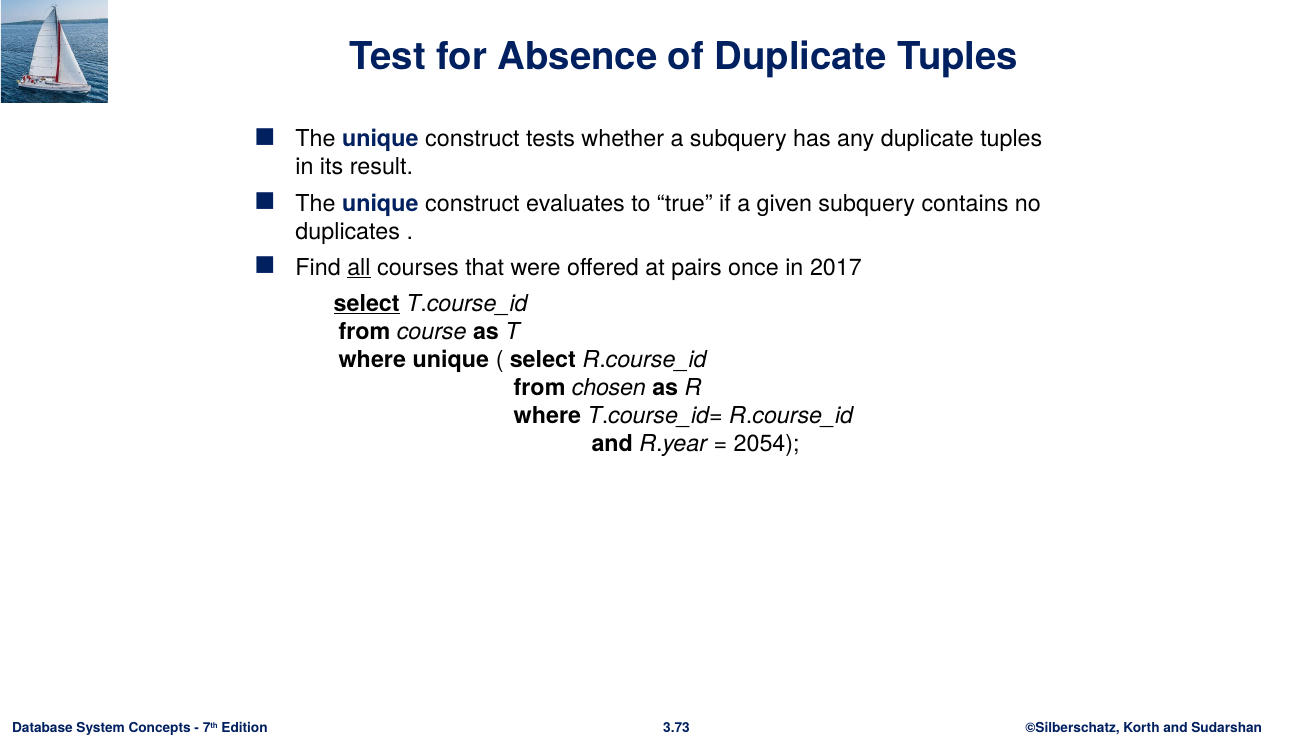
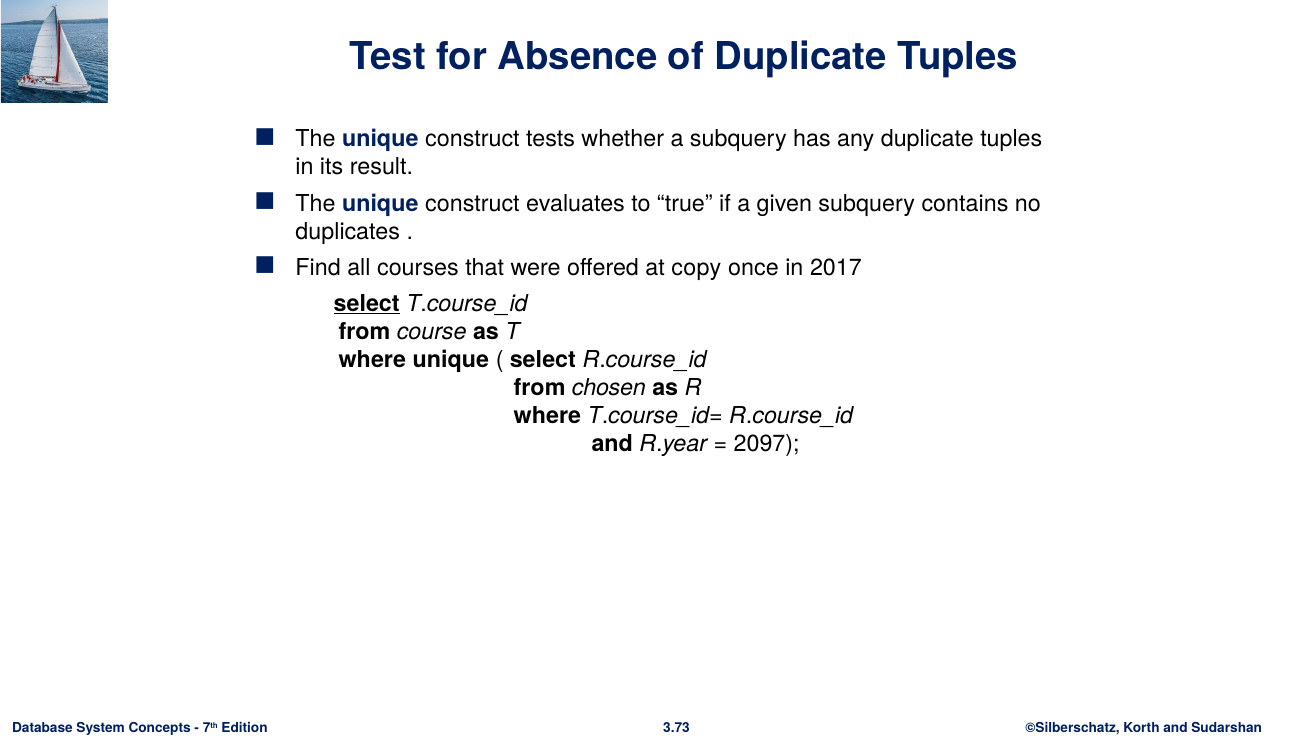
all underline: present -> none
pairs: pairs -> copy
2054: 2054 -> 2097
